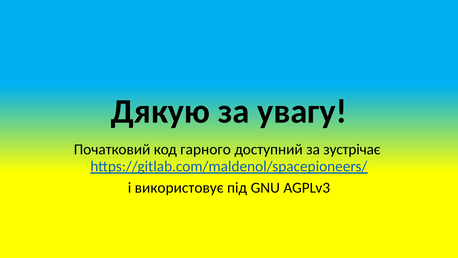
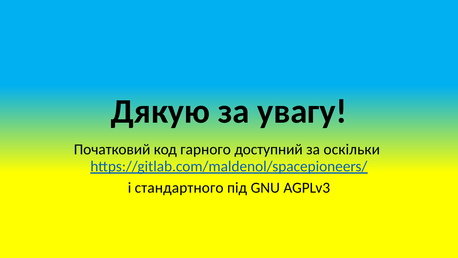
зустрічає: зустрічає -> оскільки
використовує: використовує -> стандартного
